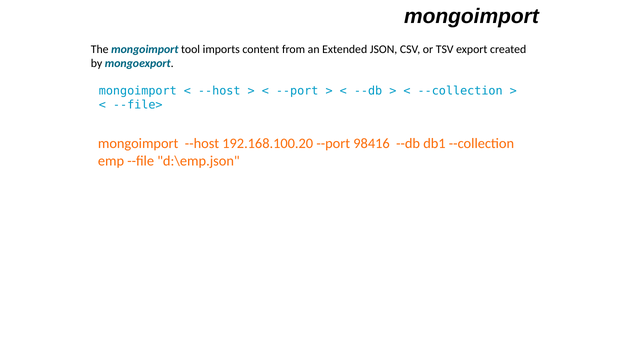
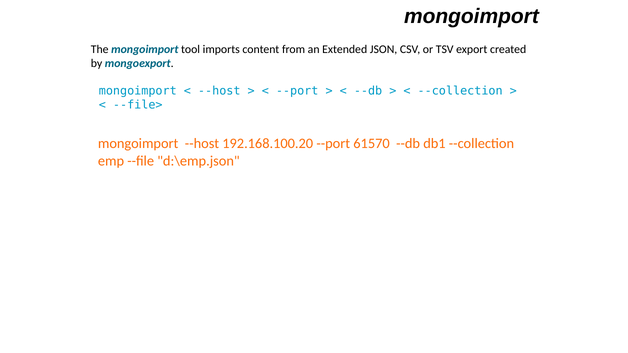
98416: 98416 -> 61570
